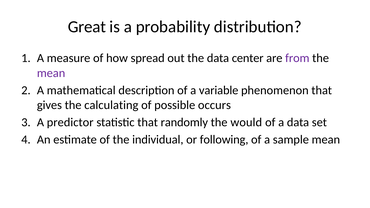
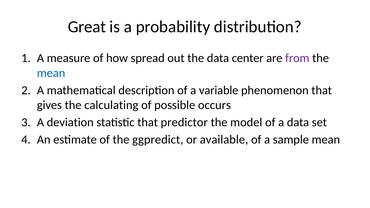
mean at (51, 73) colour: purple -> blue
predictor: predictor -> deviation
randomly: randomly -> predictor
would: would -> model
individual: individual -> ggpredict
following: following -> available
